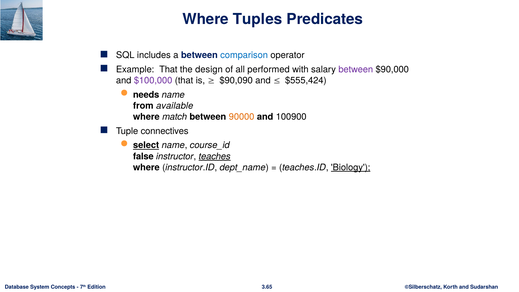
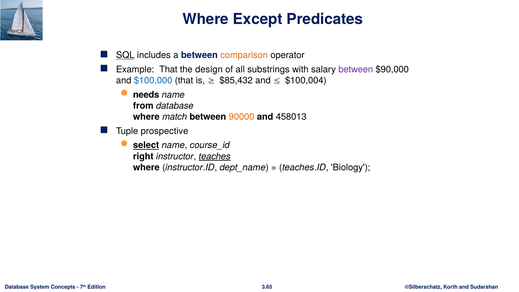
Tuples: Tuples -> Except
SQL underline: none -> present
comparison colour: blue -> orange
performed: performed -> substrings
$100,000 colour: purple -> blue
$90,090: $90,090 -> $85,432
$555,424: $555,424 -> $100,004
from available: available -> database
100900: 100900 -> 458013
connectives: connectives -> prospective
false: false -> right
Biology underline: present -> none
